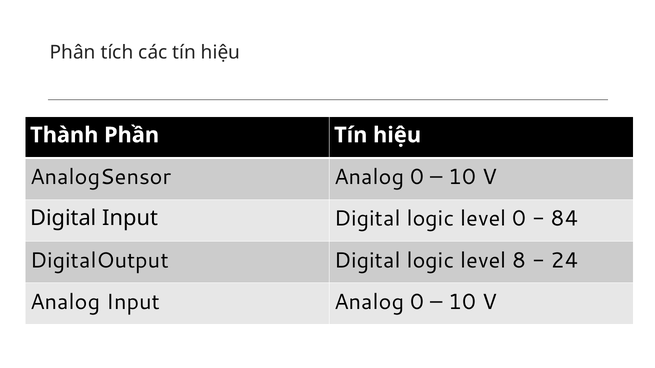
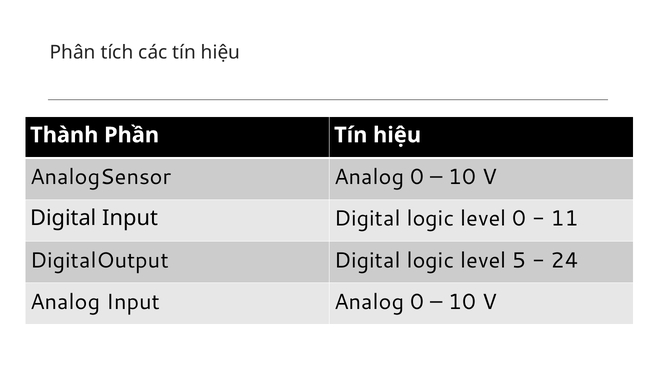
84: 84 -> 11
8: 8 -> 5
